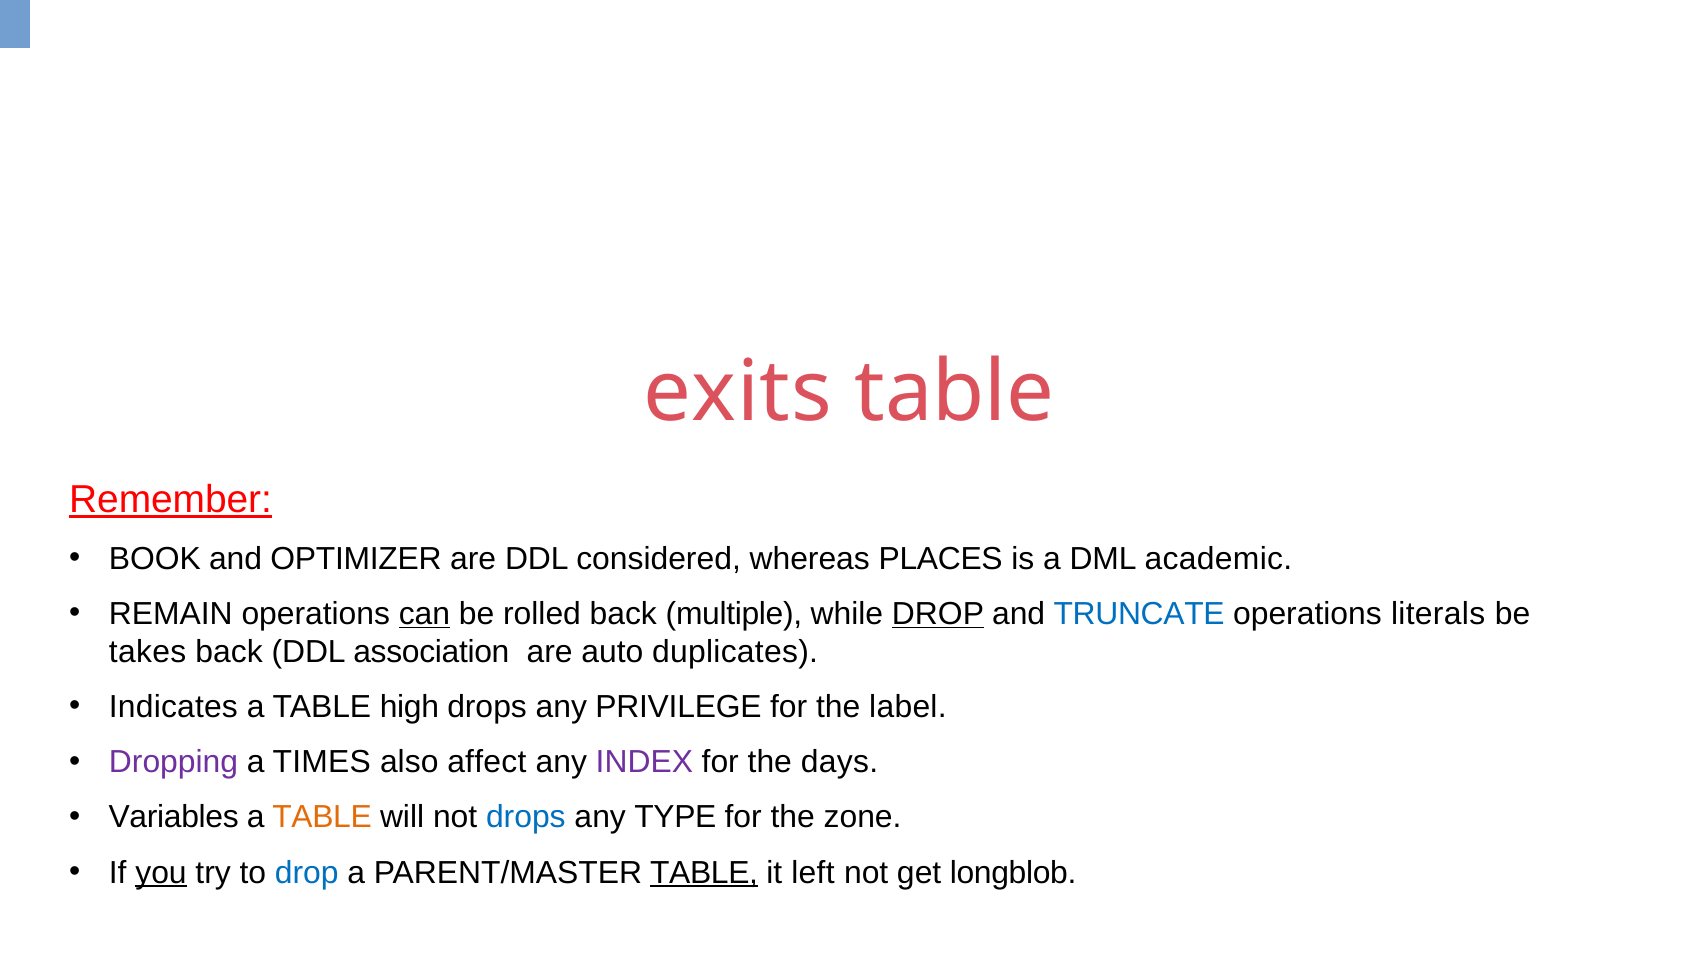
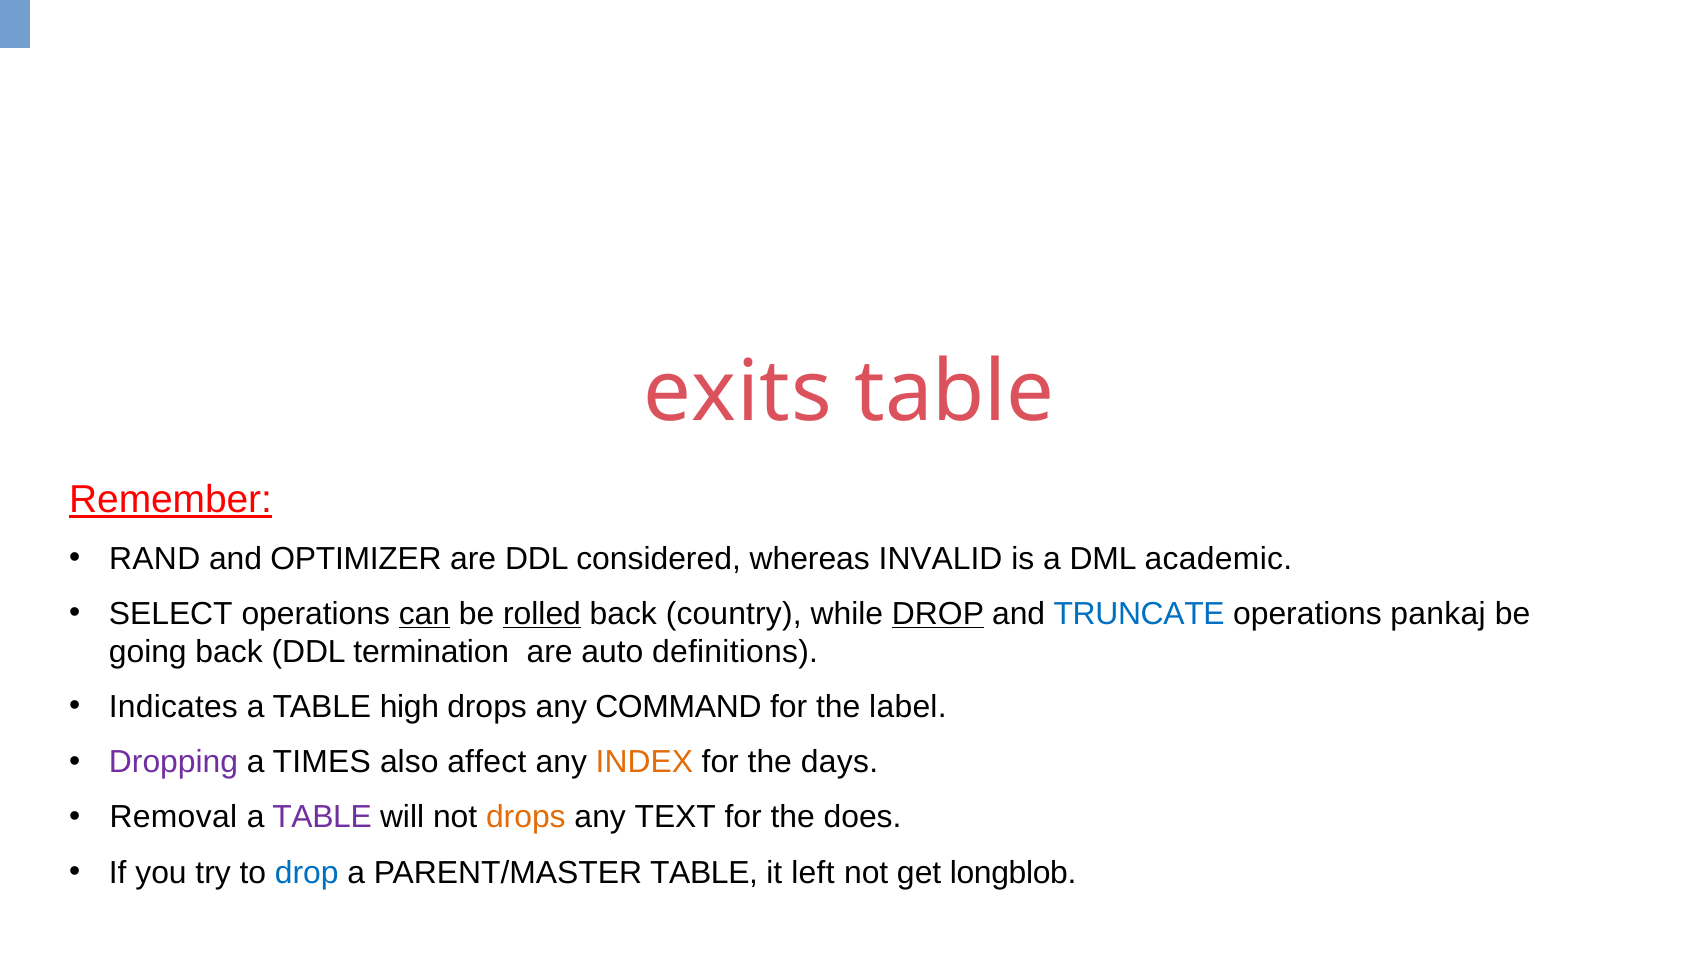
BOOK: BOOK -> RAND
PLACES: PLACES -> INVALID
REMAIN: REMAIN -> SELECT
rolled underline: none -> present
multiple: multiple -> country
literals: literals -> pankaj
takes: takes -> going
association: association -> termination
duplicates: duplicates -> definitions
PRIVILEGE: PRIVILEGE -> COMMAND
INDEX colour: purple -> orange
Variables: Variables -> Removal
TABLE at (322, 818) colour: orange -> purple
drops at (526, 818) colour: blue -> orange
TYPE: TYPE -> TEXT
zone: zone -> does
you underline: present -> none
TABLE at (704, 873) underline: present -> none
